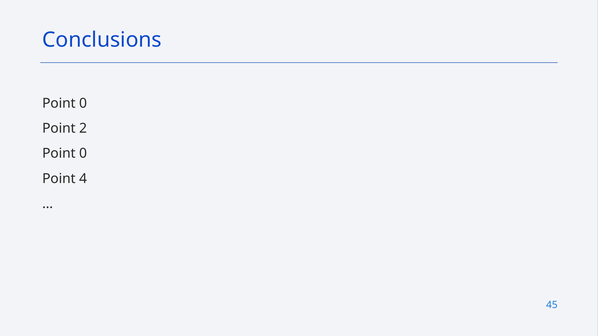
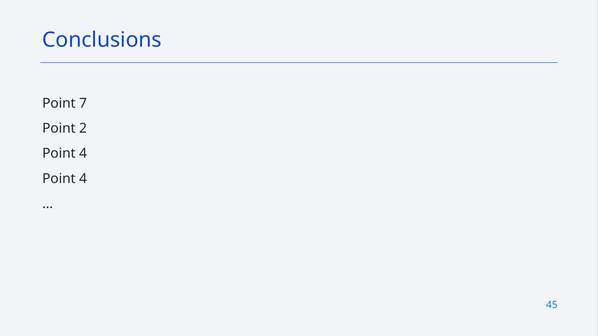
0 at (83, 103): 0 -> 7
0 at (83, 154): 0 -> 4
